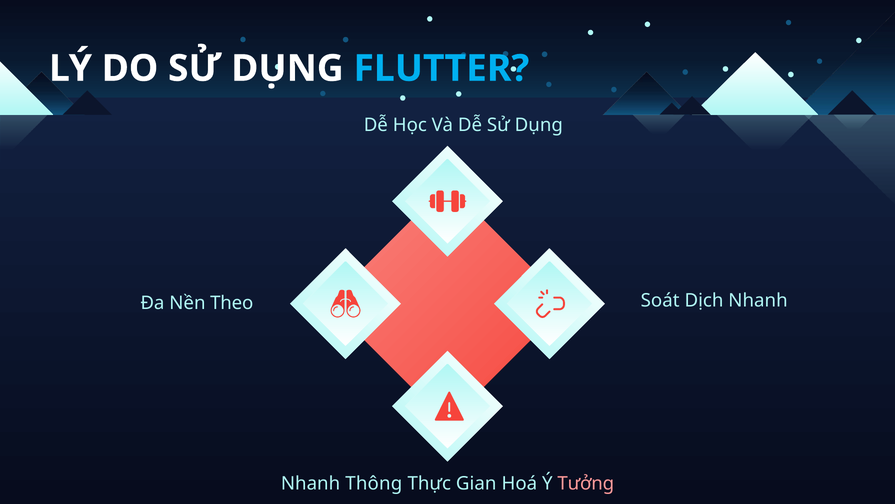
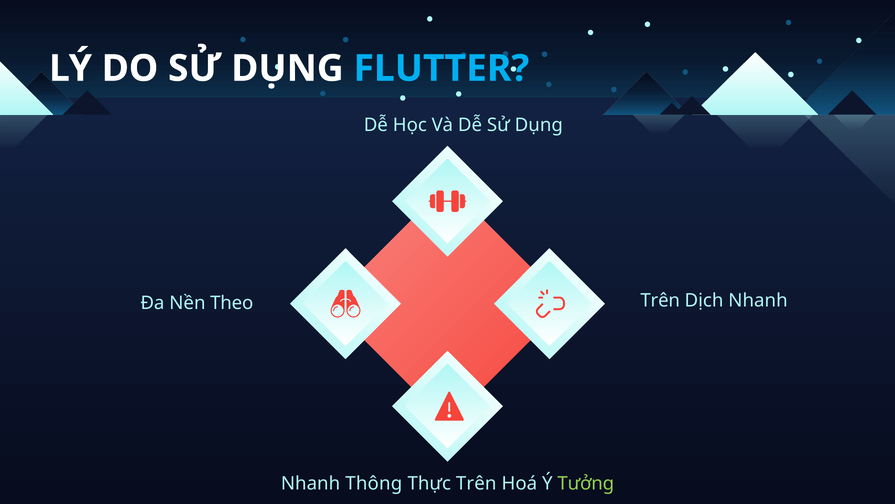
Soát at (660, 300): Soát -> Trên
Thực Gian: Gian -> Trên
Tưởng colour: pink -> light green
